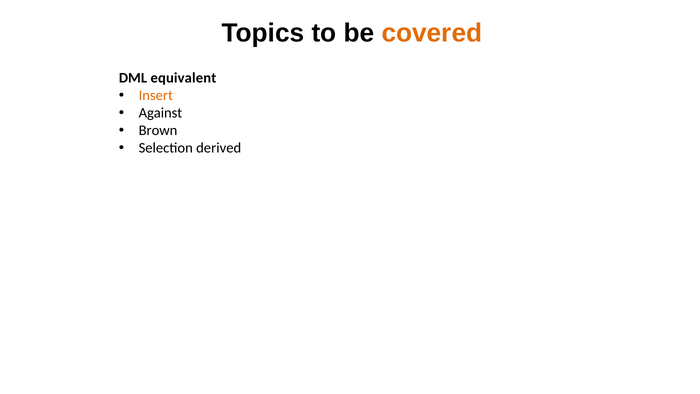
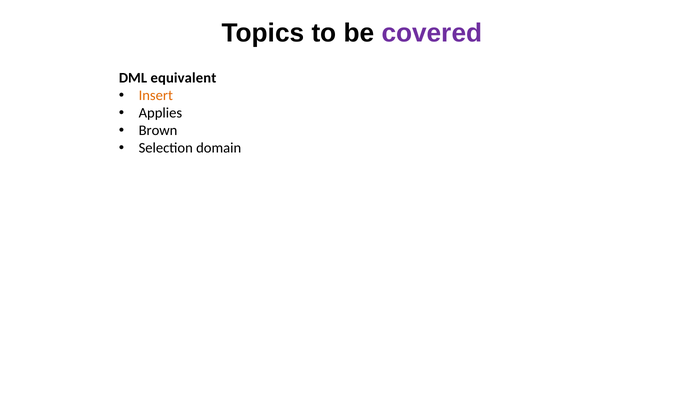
covered colour: orange -> purple
Against: Against -> Applies
derived: derived -> domain
